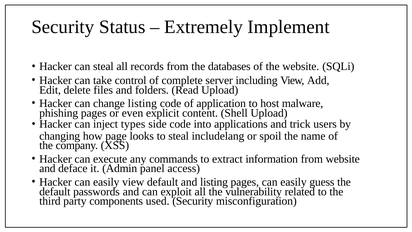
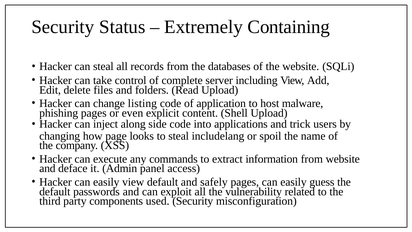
Implement: Implement -> Containing
types: types -> along
and listing: listing -> safely
